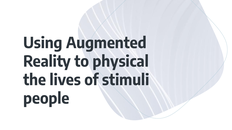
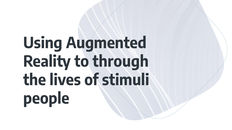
physical: physical -> through
